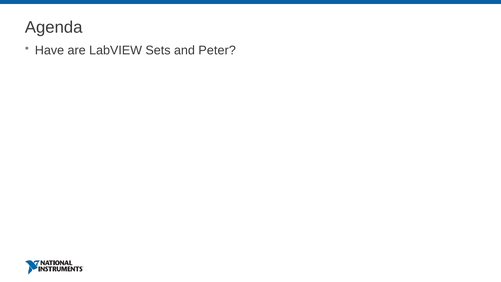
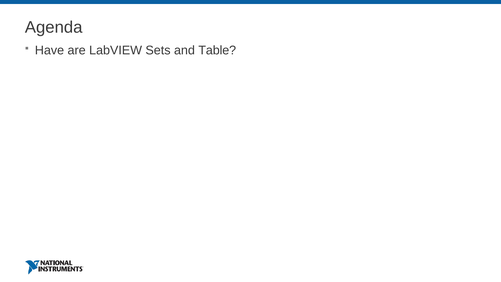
Peter: Peter -> Table
